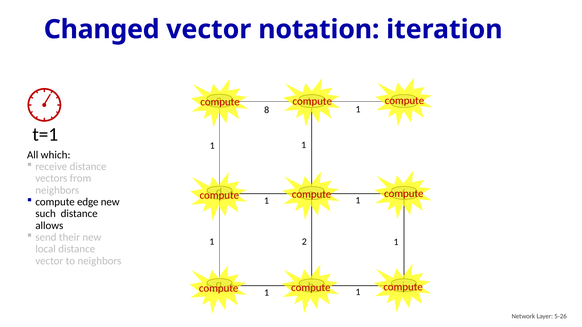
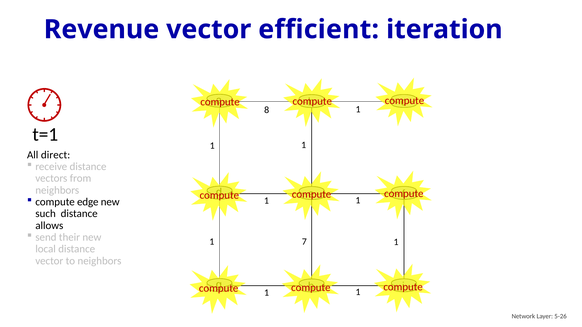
Changed: Changed -> Revenue
notation: notation -> efficient
which: which -> direct
2: 2 -> 7
